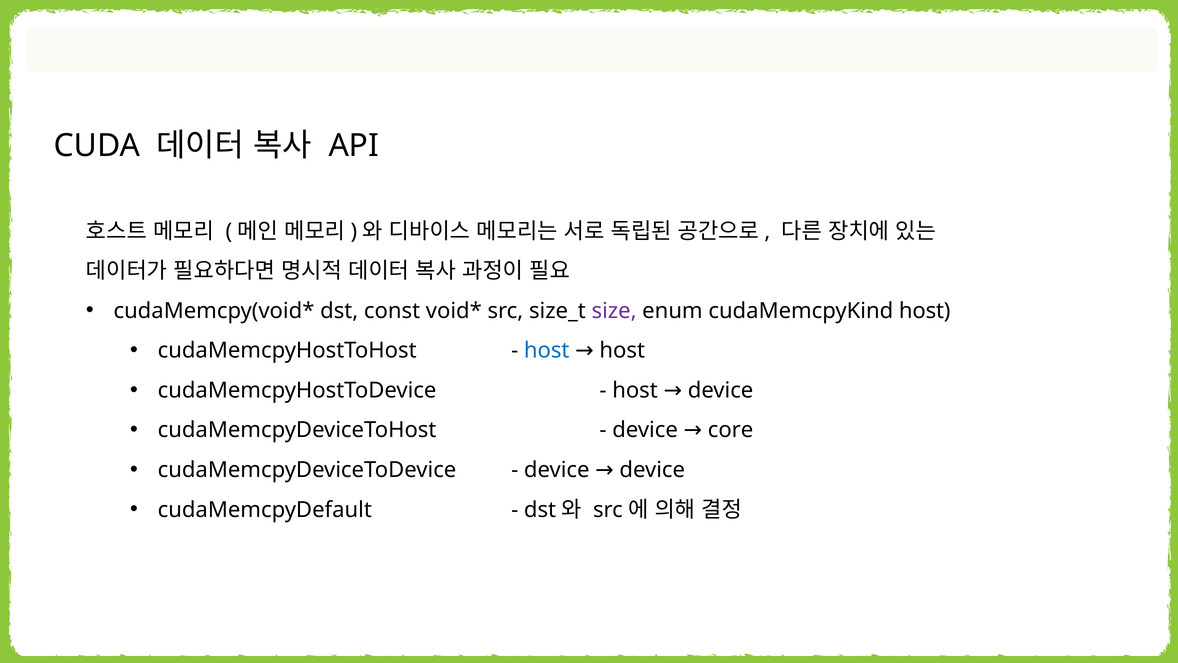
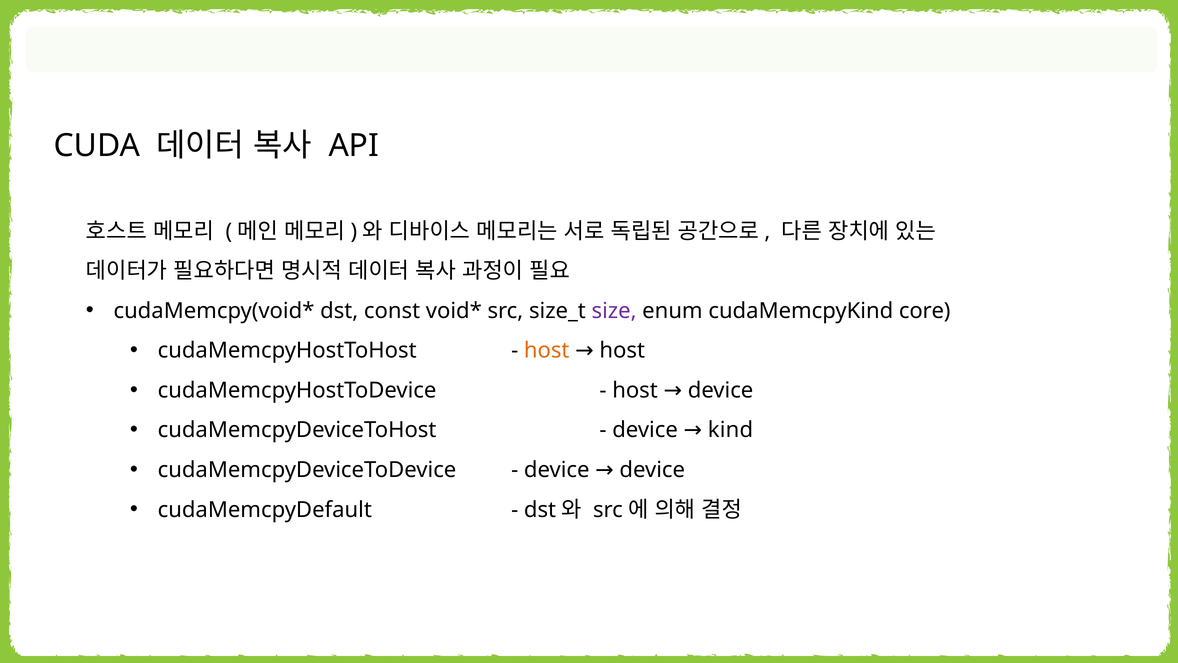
cudaMemcpyKind host: host -> core
host at (547, 350) colour: blue -> orange
core: core -> kind
